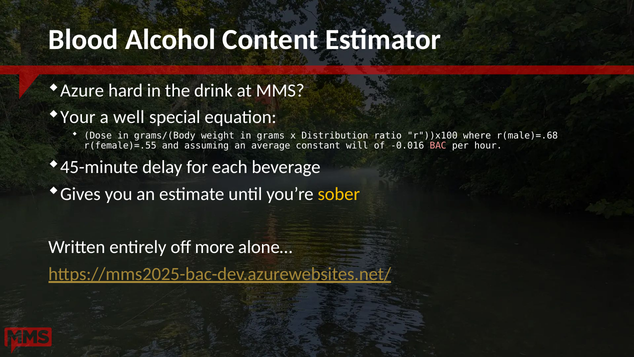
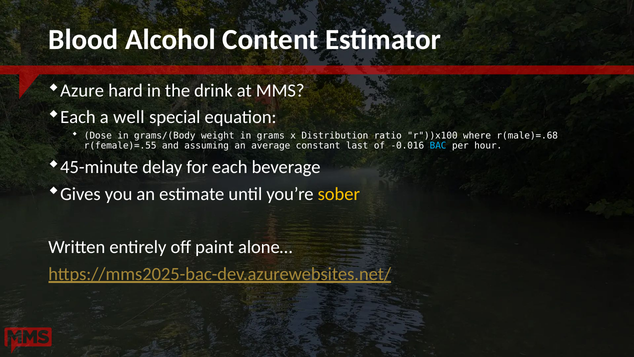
Your at (78, 117): Your -> Each
will: will -> last
BAC colour: pink -> light blue
more: more -> paint
